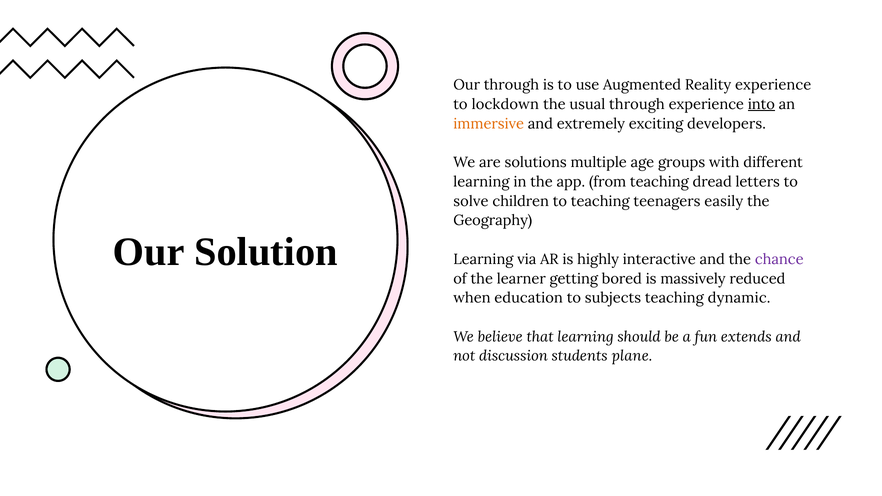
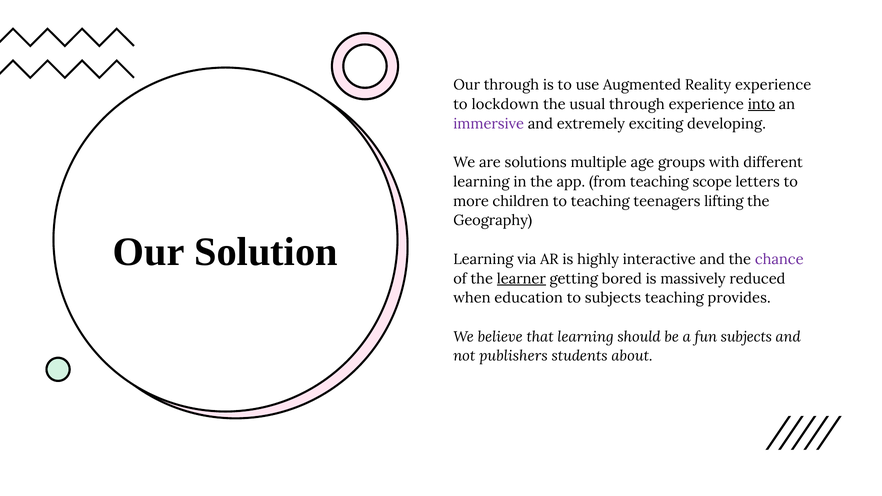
immersive colour: orange -> purple
developers: developers -> developing
dread: dread -> scope
solve: solve -> more
easily: easily -> lifting
learner underline: none -> present
dynamic: dynamic -> provides
fun extends: extends -> subjects
discussion: discussion -> publishers
plane: plane -> about
